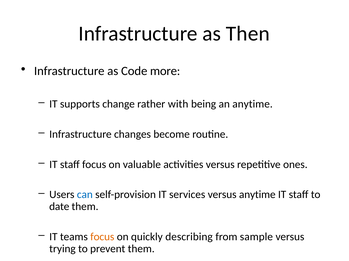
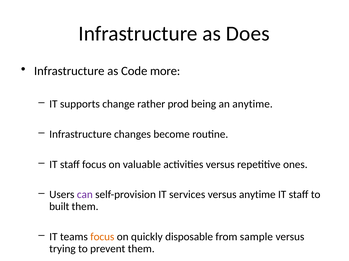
Then: Then -> Does
with: with -> prod
can colour: blue -> purple
date: date -> built
describing: describing -> disposable
